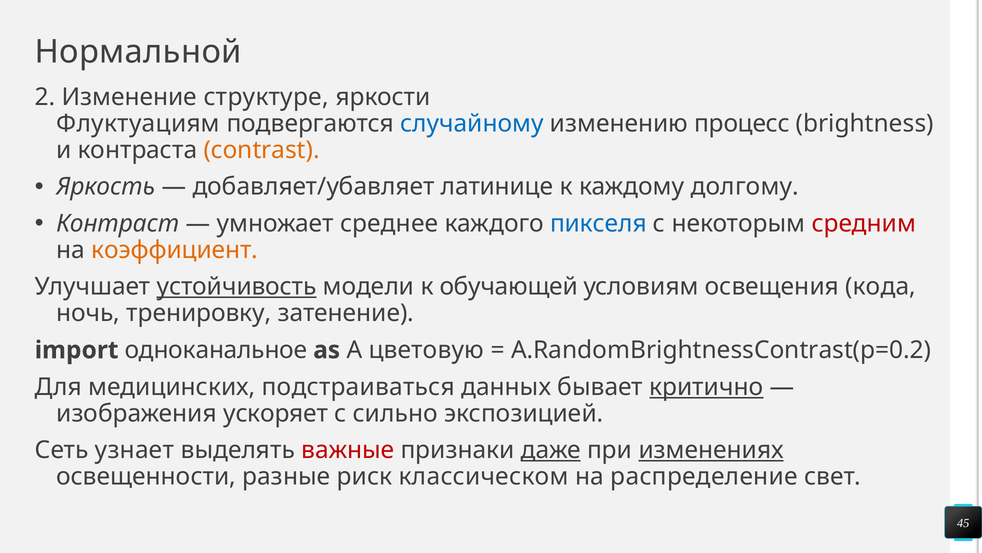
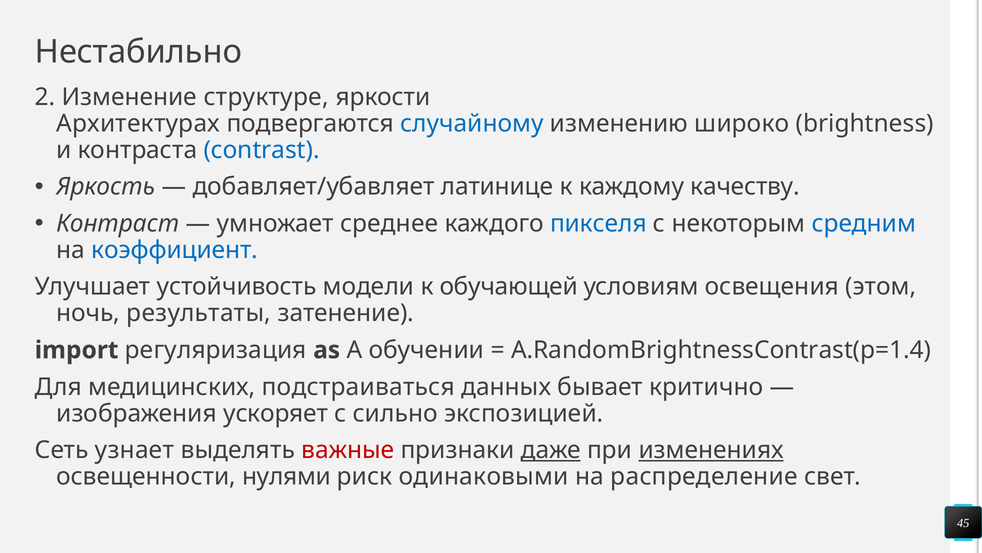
Нормальной: Нормальной -> Нестабильно
Флуктуациям: Флуктуациям -> Архитектурах
процесс: процесс -> широко
contrast colour: orange -> blue
долгому: долгому -> качеству
средним colour: red -> blue
коэффициент colour: orange -> blue
устойчивость underline: present -> none
кода: кода -> этом
тренировку: тренировку -> результаты
одноканальное: одноканальное -> регуляризация
цветовую: цветовую -> обучении
A.RandomBrightnessContrast(p=0.2: A.RandomBrightnessContrast(p=0.2 -> A.RandomBrightnessContrast(p=1.4
критично underline: present -> none
разные: разные -> нулями
классическом: классическом -> одинаковыми
